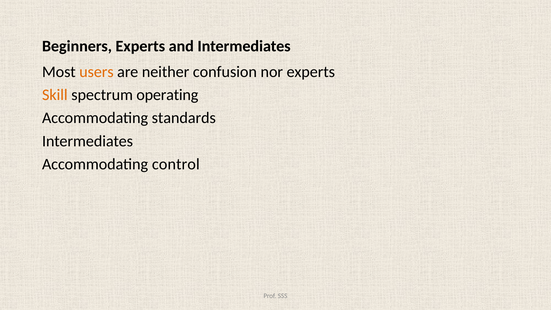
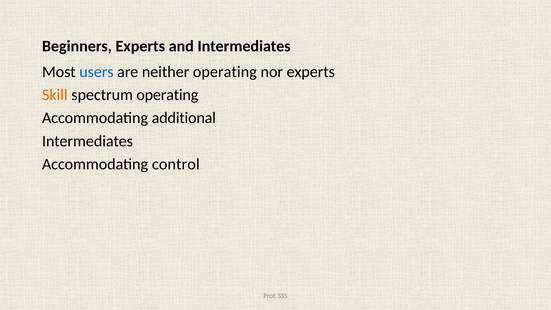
users colour: orange -> blue
neither confusion: confusion -> operating
standards: standards -> additional
